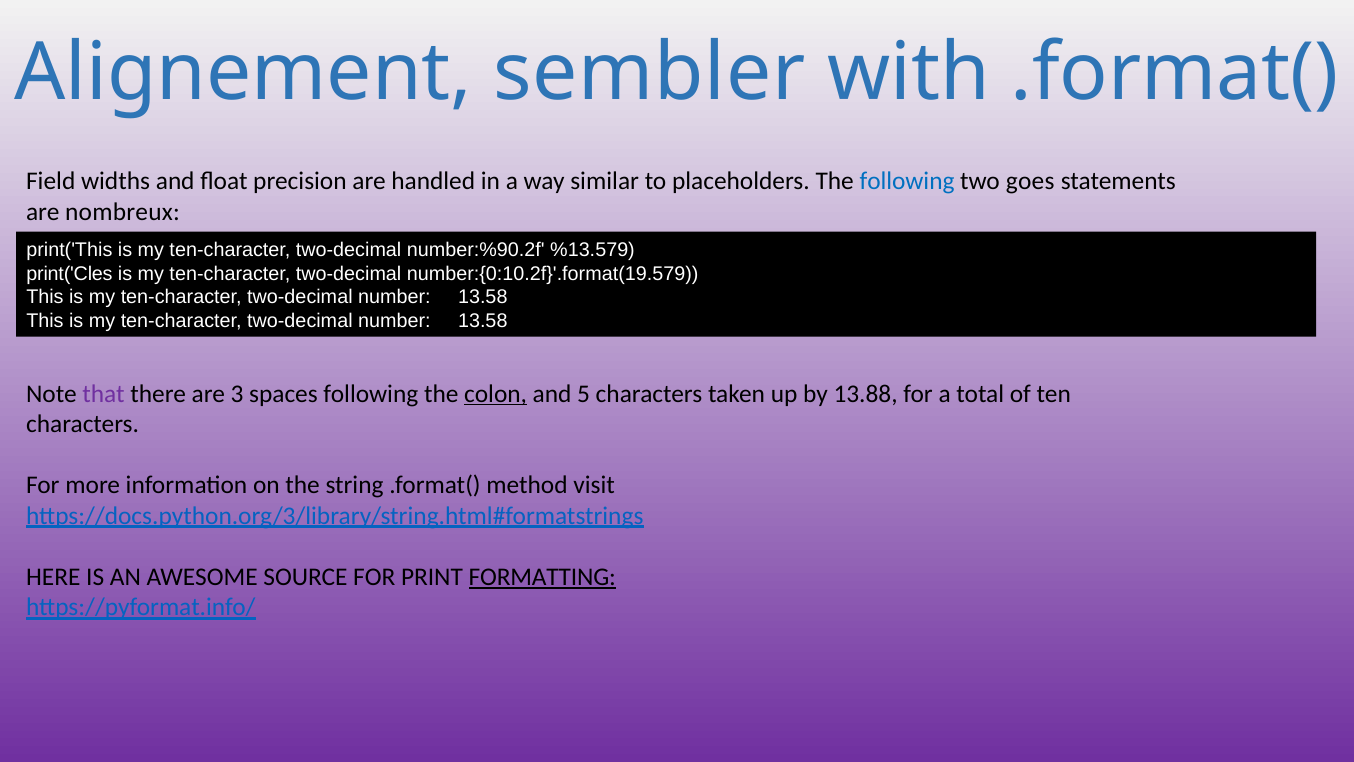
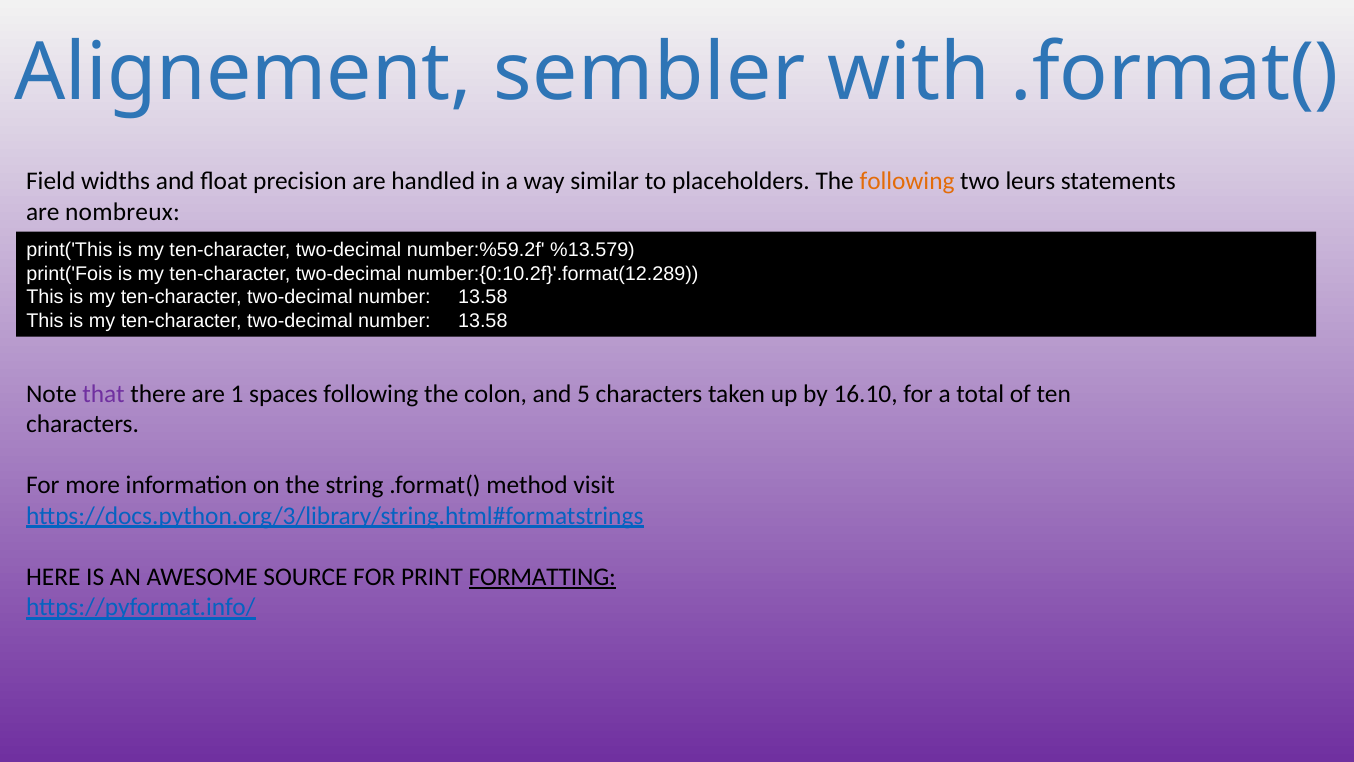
following at (907, 181) colour: blue -> orange
goes: goes -> leurs
number:%90.2f: number:%90.2f -> number:%59.2f
print('Cles: print('Cles -> print('Fois
number:{0:10.2f}'.format(19.579: number:{0:10.2f}'.format(19.579 -> number:{0:10.2f}'.format(12.289
3: 3 -> 1
colon underline: present -> none
13.88: 13.88 -> 16.10
